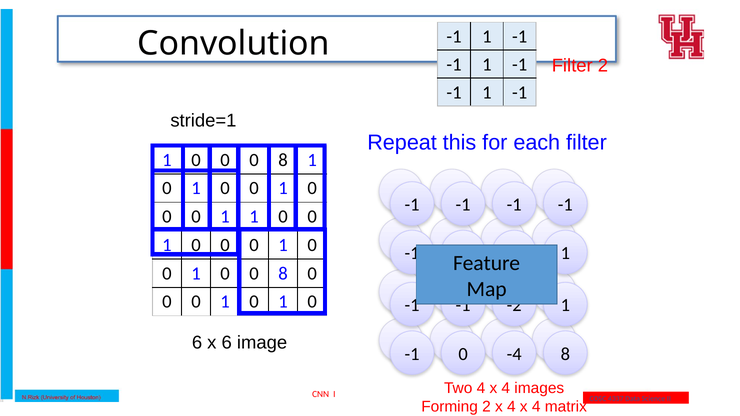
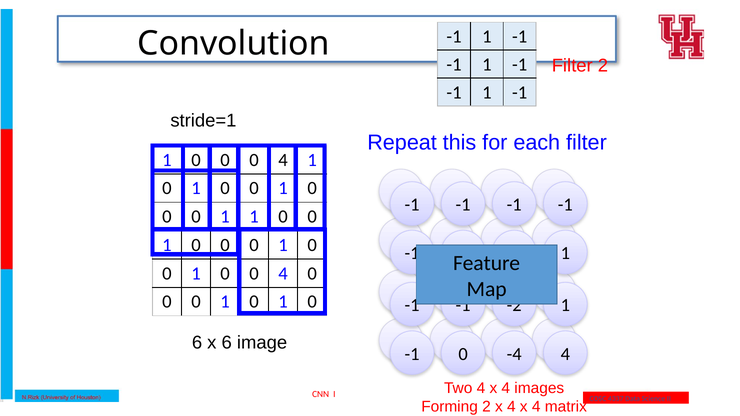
8 at (283, 160): 8 -> 4
1 0 0 8: 8 -> 4
-4 8: 8 -> 4
